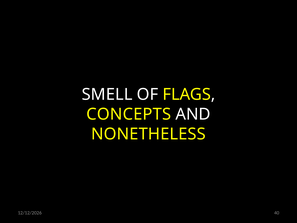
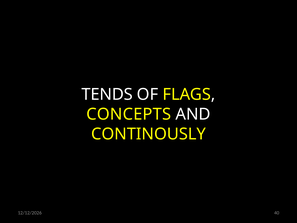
SMELL: SMELL -> TENDS
NONETHELESS: NONETHELESS -> CONTINOUSLY
